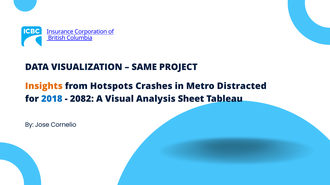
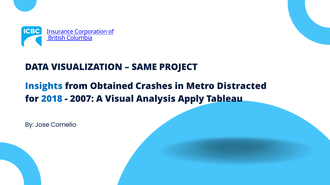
Insights colour: orange -> blue
Hotspots: Hotspots -> Obtained
2082: 2082 -> 2007
Sheet: Sheet -> Apply
